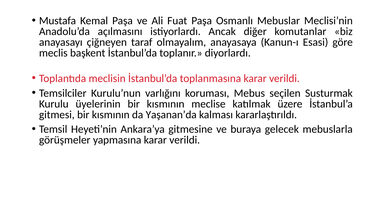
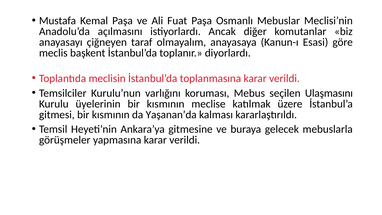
Susturmak: Susturmak -> Ulaşmasını
